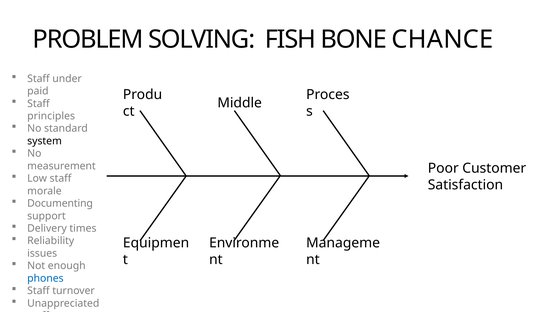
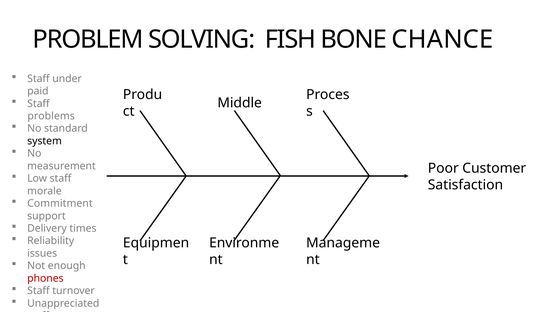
principles: principles -> problems
Documenting: Documenting -> Commitment
phones colour: blue -> red
